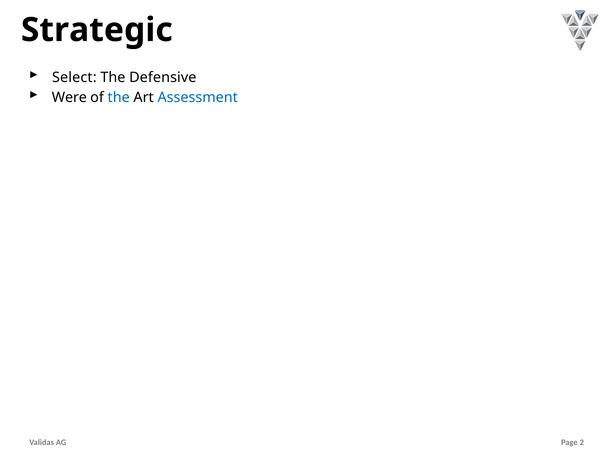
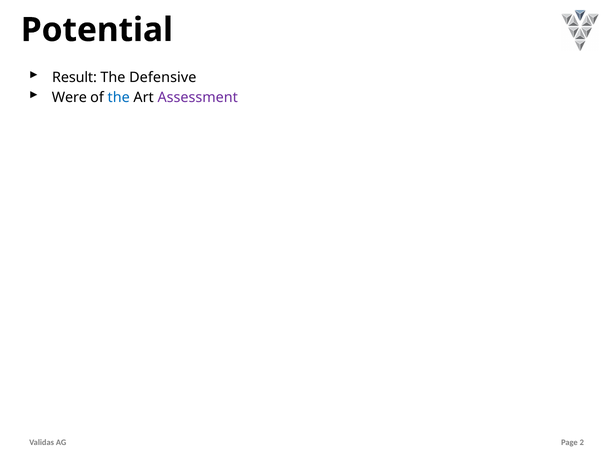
Strategic: Strategic -> Potential
Select: Select -> Result
Assessment colour: blue -> purple
